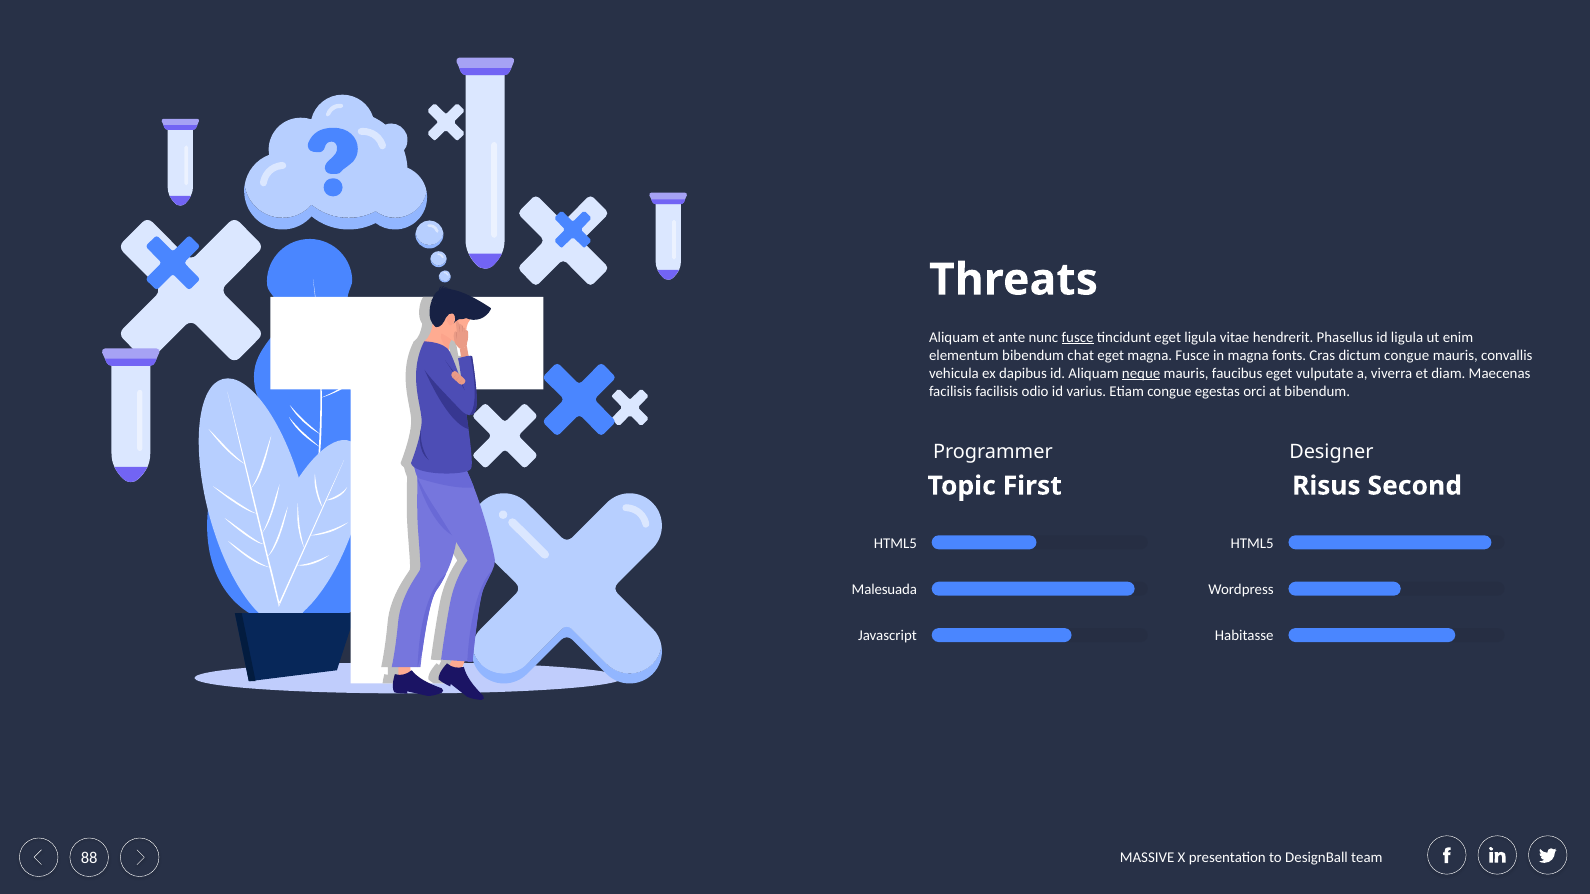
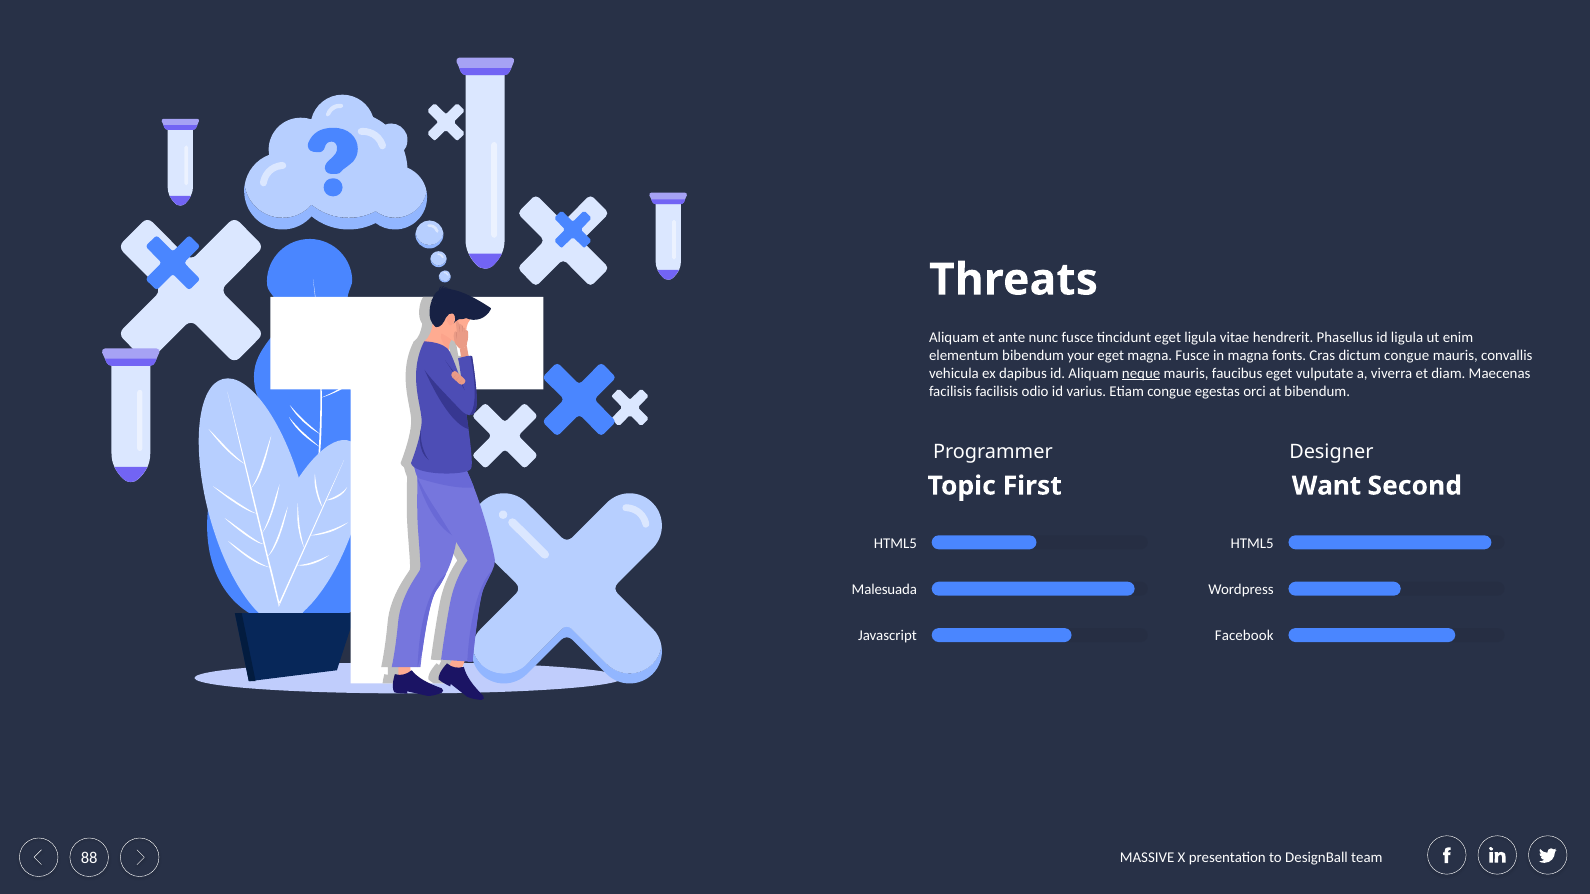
fusce at (1078, 338) underline: present -> none
chat: chat -> your
Risus: Risus -> Want
Habitasse: Habitasse -> Facebook
